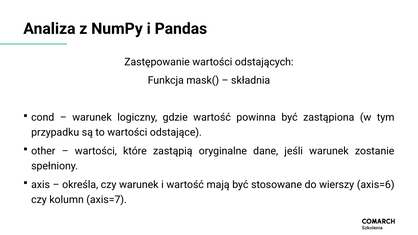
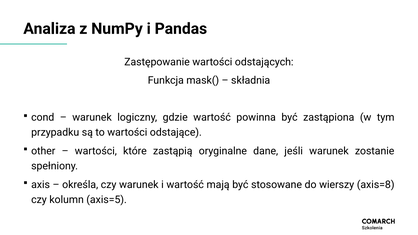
axis=6: axis=6 -> axis=8
axis=7: axis=7 -> axis=5
